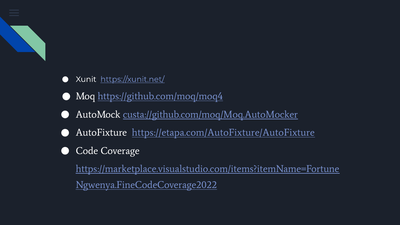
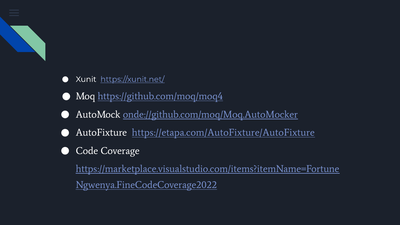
custa://github.com/moq/Moq.AutoMocker: custa://github.com/moq/Moq.AutoMocker -> onde://github.com/moq/Moq.AutoMocker
